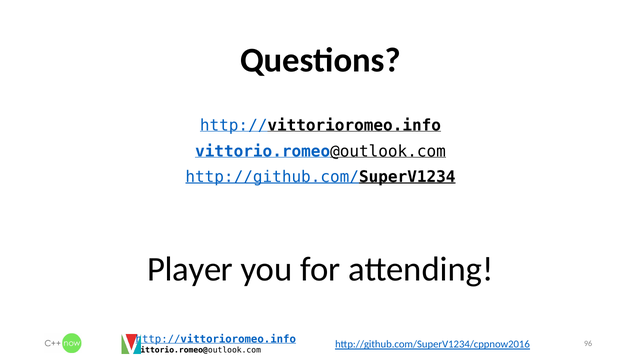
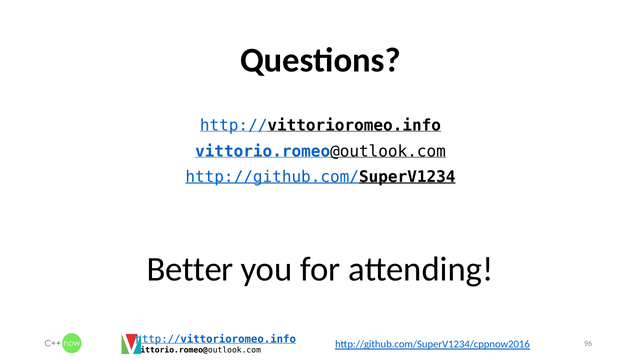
Player: Player -> Better
